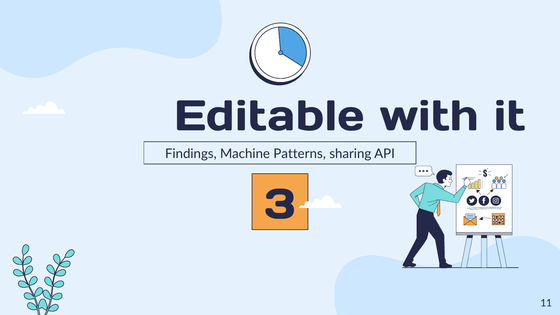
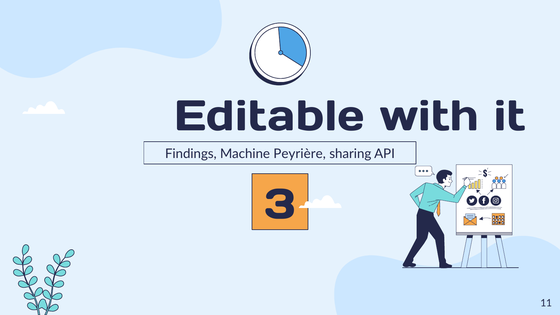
Patterns: Patterns -> Peyrière
